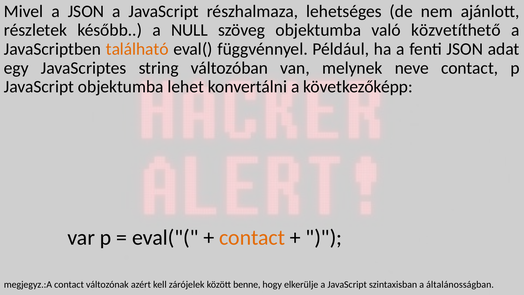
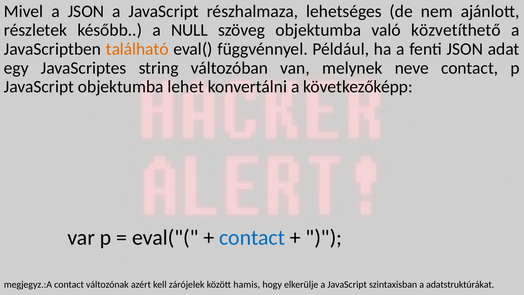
contact at (252, 238) colour: orange -> blue
benne: benne -> hamis
általánosságban: általánosságban -> adatstruktúrákat
